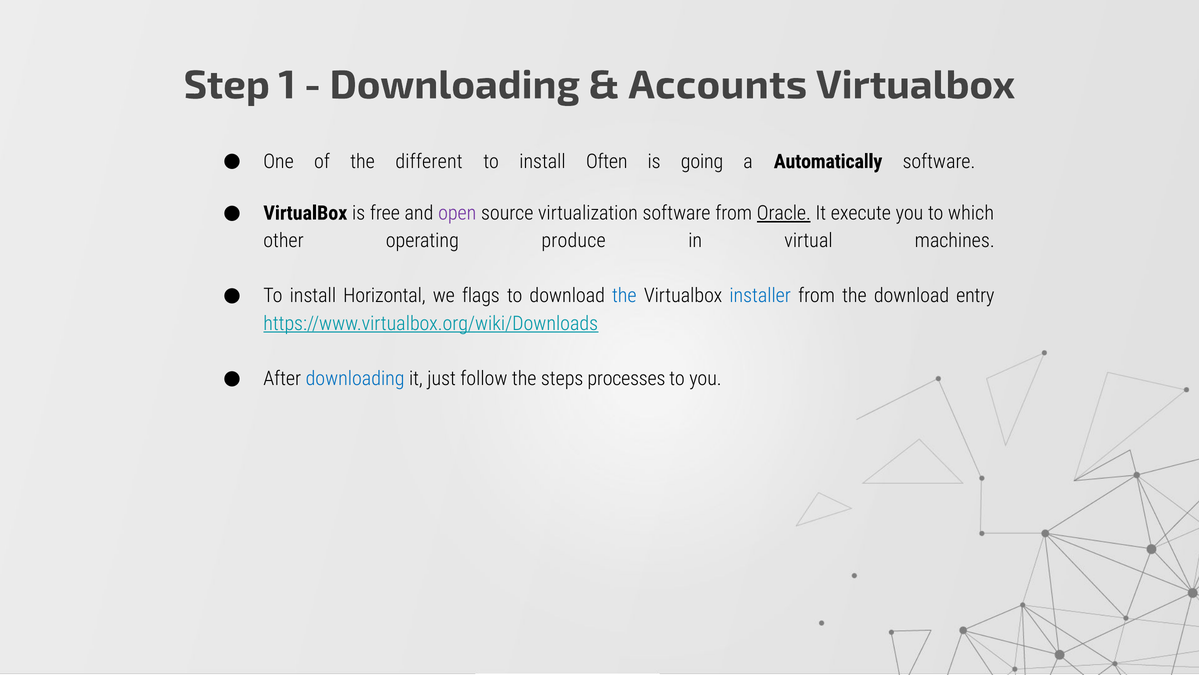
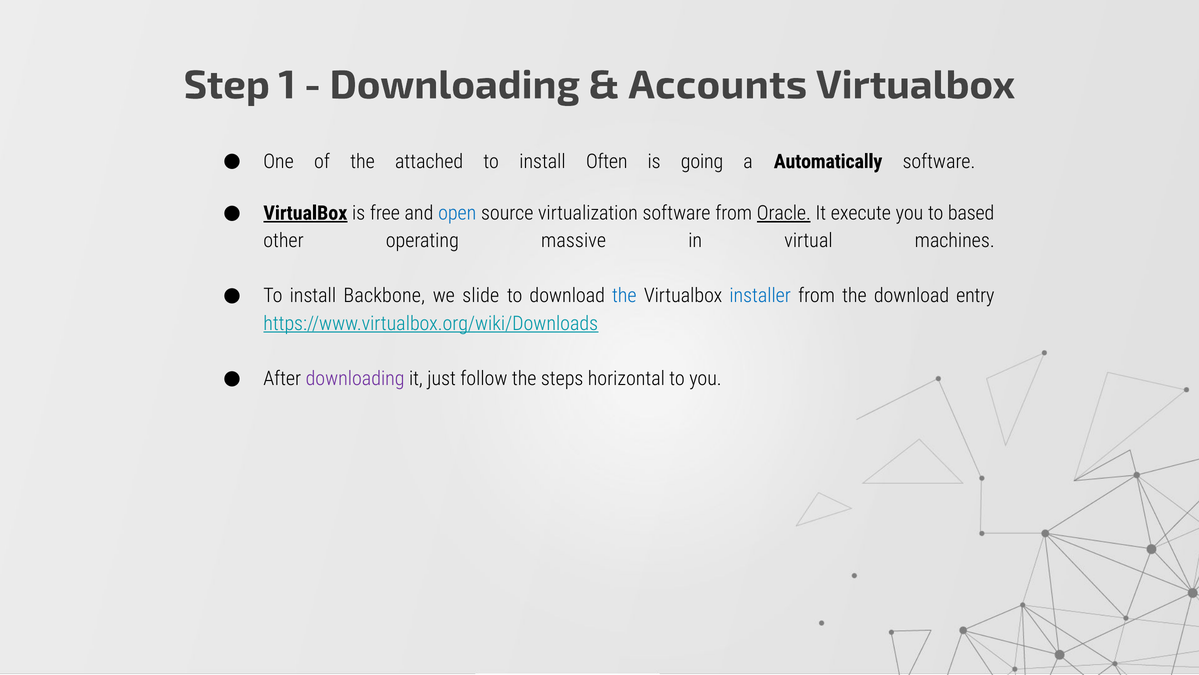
different: different -> attached
VirtualBox at (305, 213) underline: none -> present
open colour: purple -> blue
which: which -> based
produce: produce -> massive
Horizontal: Horizontal -> Backbone
flags: flags -> slide
downloading at (355, 378) colour: blue -> purple
processes: processes -> horizontal
